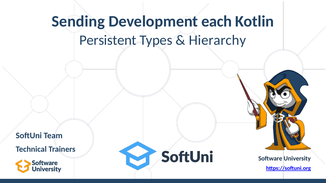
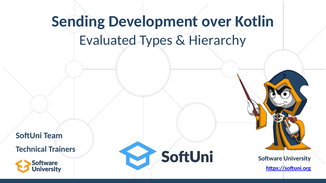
each: each -> over
Persistent: Persistent -> Evaluated
